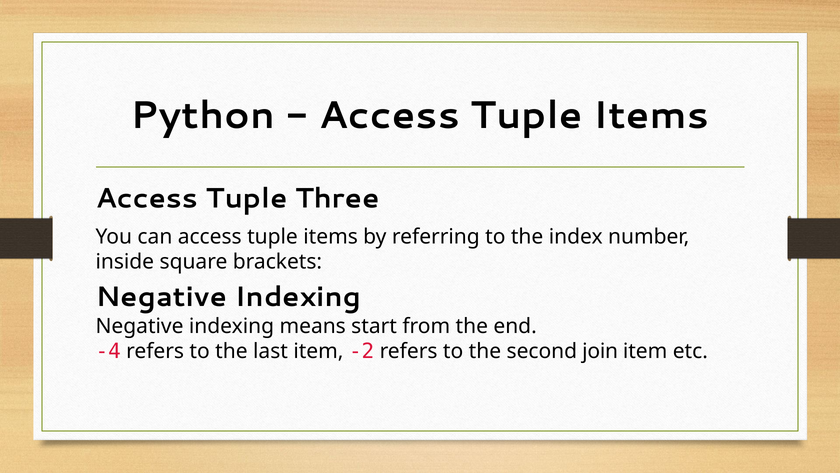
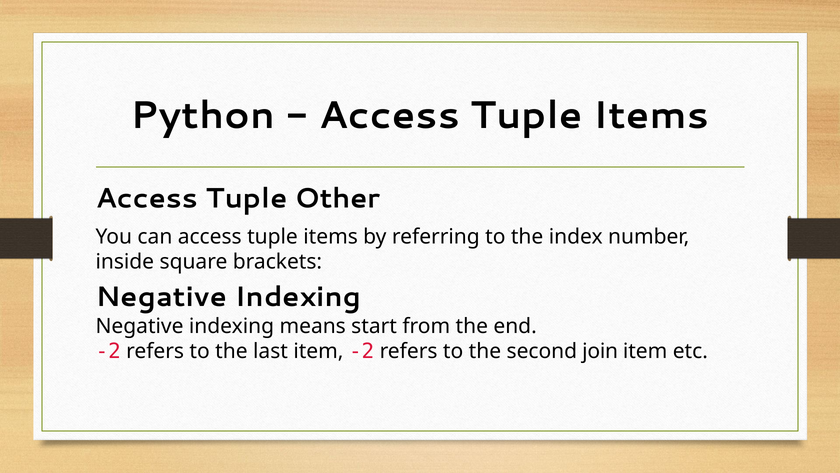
Three: Three -> Other
-4 at (108, 351): -4 -> -2
